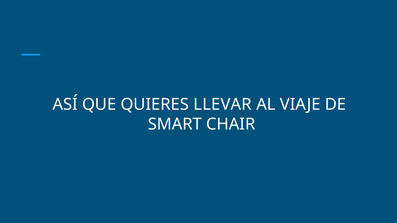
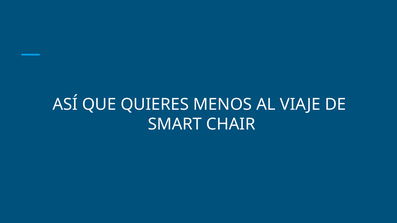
LLEVAR: LLEVAR -> MENOS
